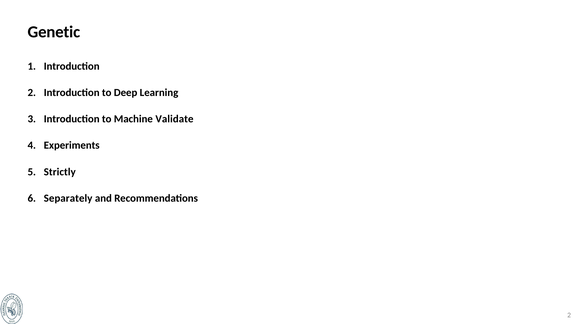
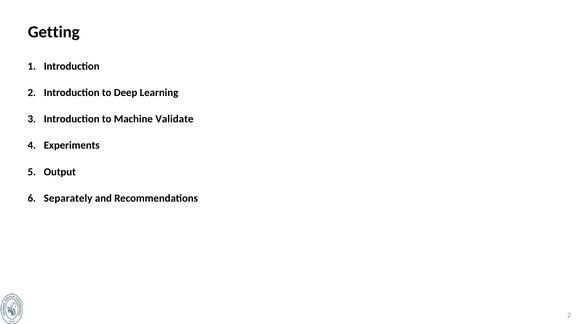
Genetic: Genetic -> Getting
Strictly: Strictly -> Output
